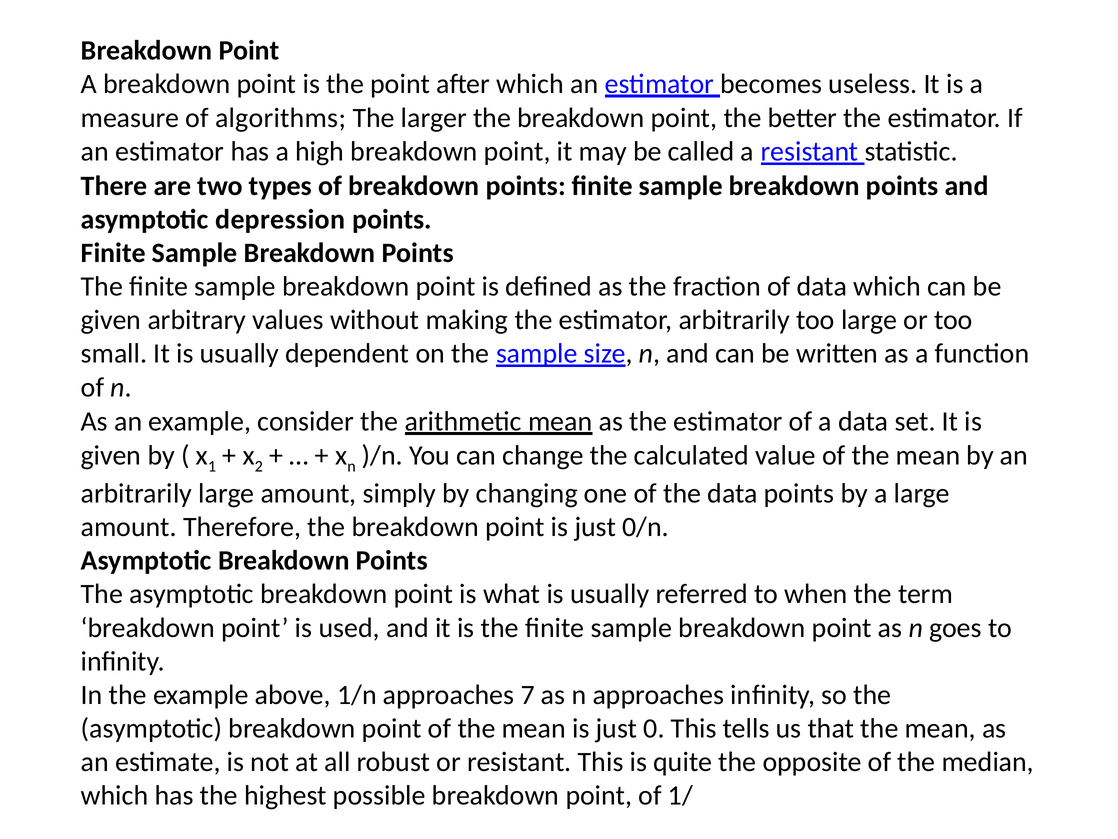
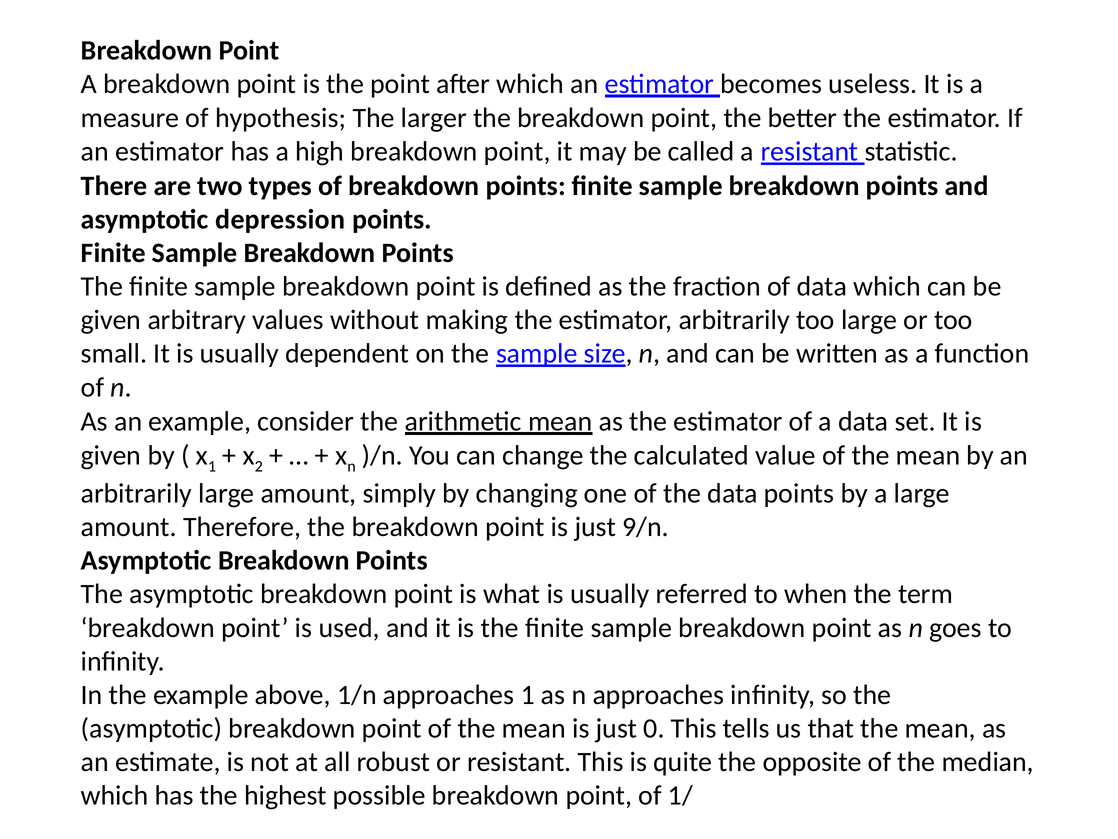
algorithms: algorithms -> hypothesis
0/n: 0/n -> 9/n
approaches 7: 7 -> 1
